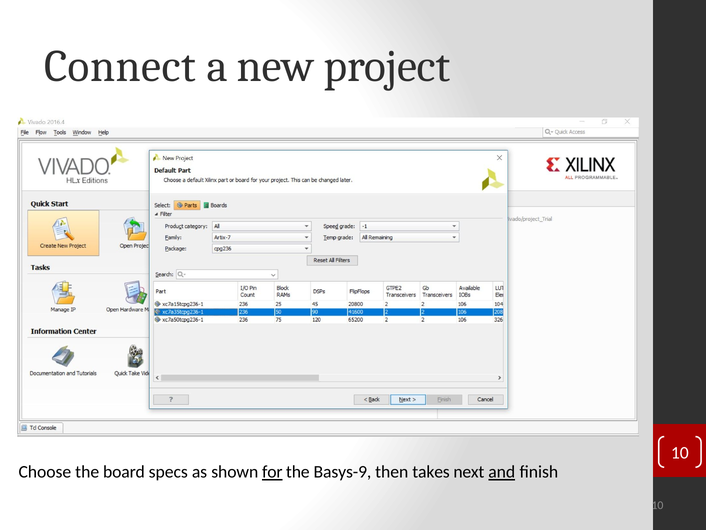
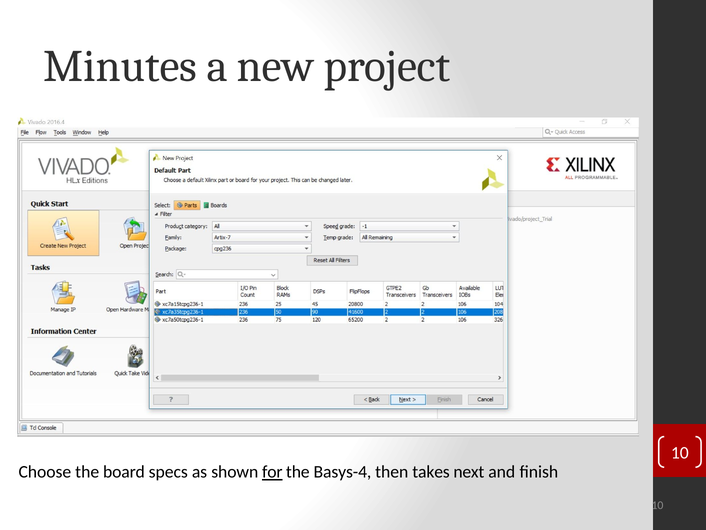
Connect: Connect -> Minutes
Basys-9: Basys-9 -> Basys-4
and underline: present -> none
